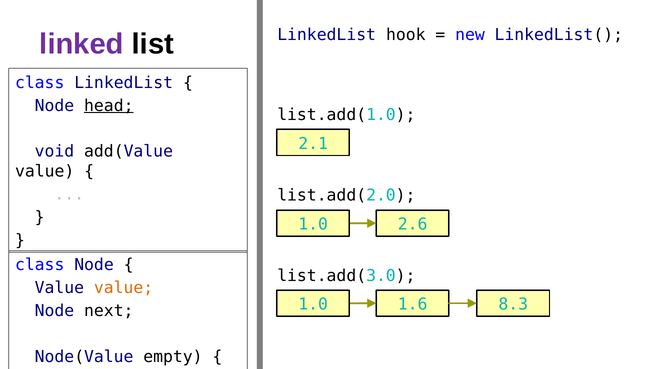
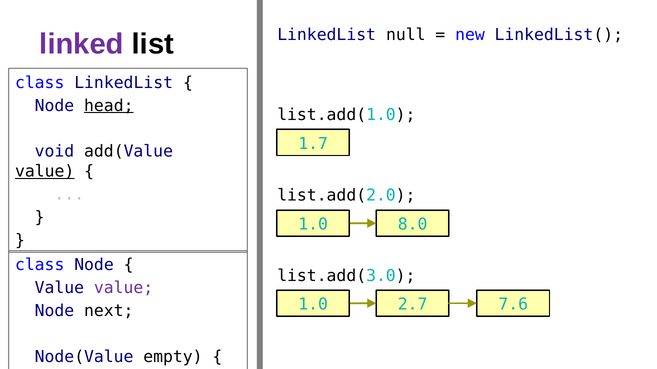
hook: hook -> null
2.1: 2.1 -> 1.7
value at (45, 172) underline: none -> present
2.6: 2.6 -> 8.0
value at (124, 288) colour: orange -> purple
1.6: 1.6 -> 2.7
8.3: 8.3 -> 7.6
